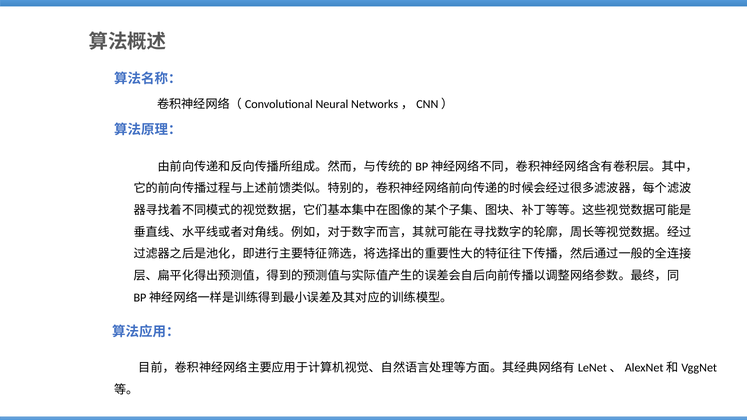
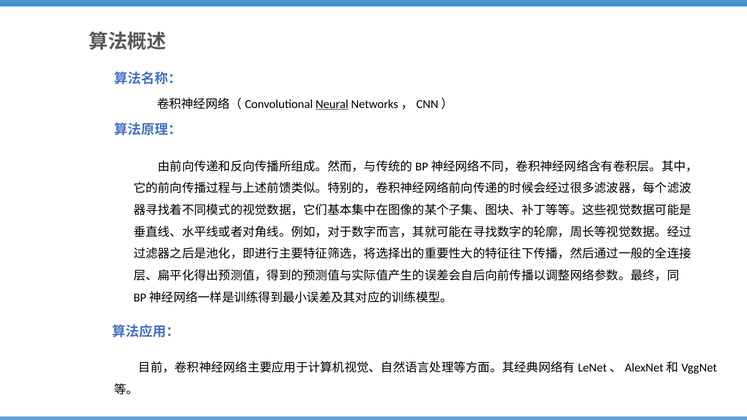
Neural underline: none -> present
